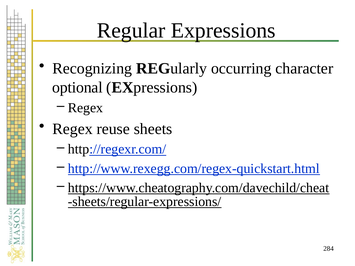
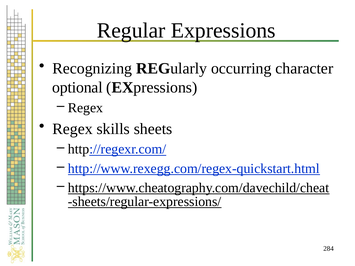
reuse: reuse -> skills
